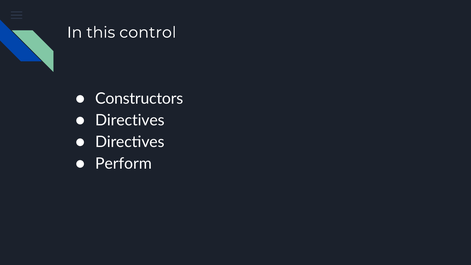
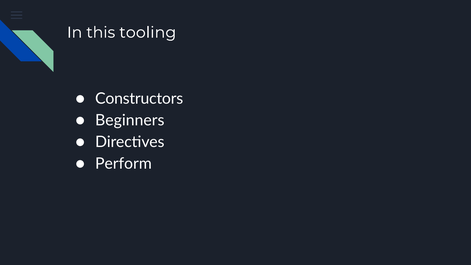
control: control -> tooling
Directives at (130, 120): Directives -> Beginners
